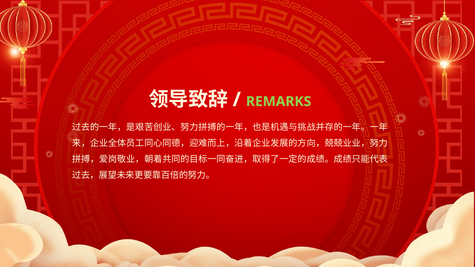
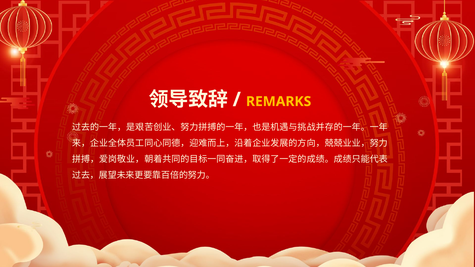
REMARKS colour: light green -> yellow
